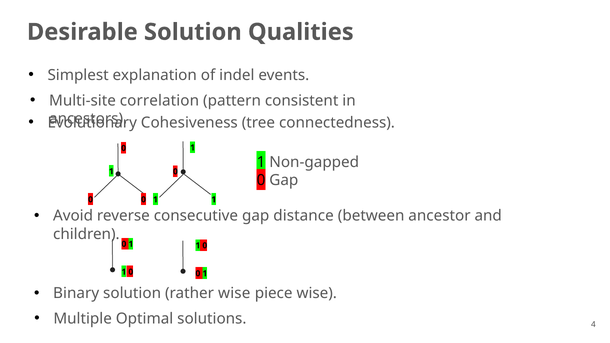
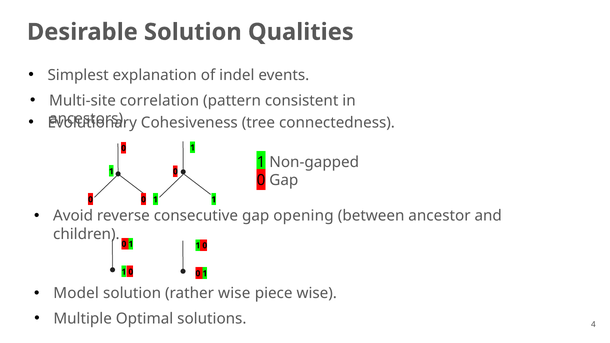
distance: distance -> opening
Binary: Binary -> Model
